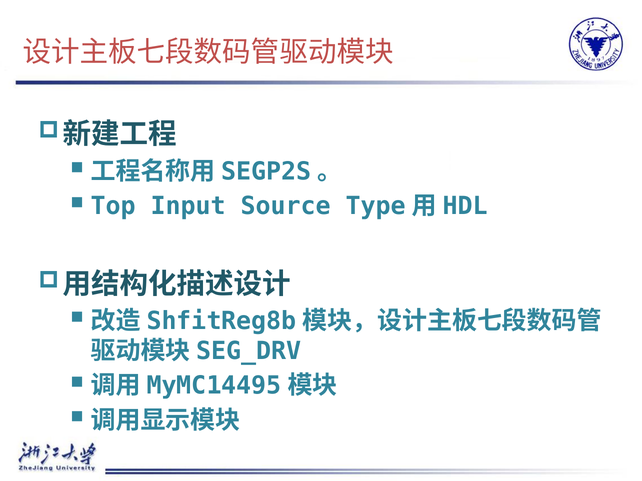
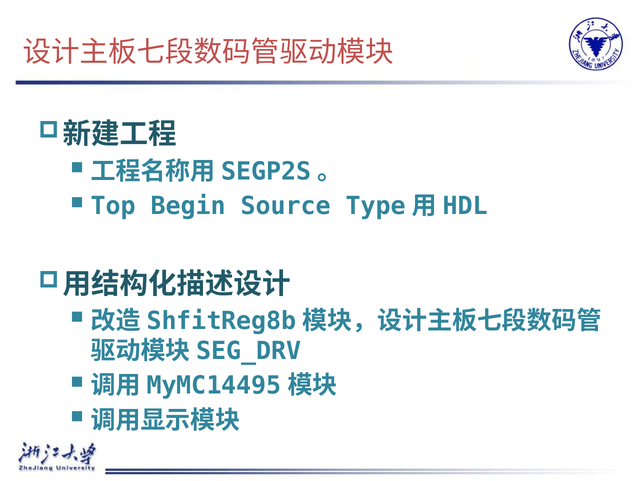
Input: Input -> Begin
